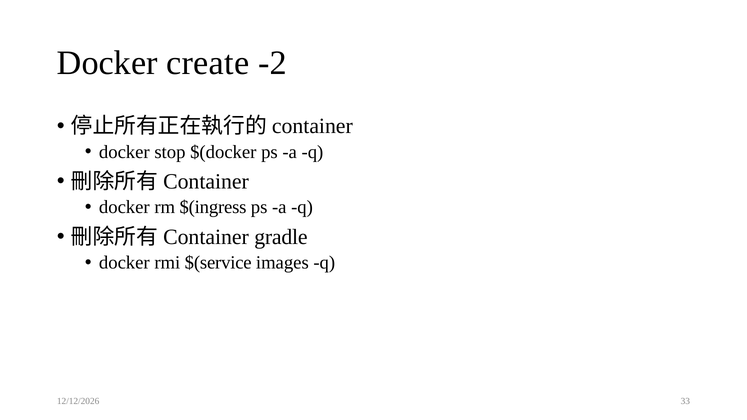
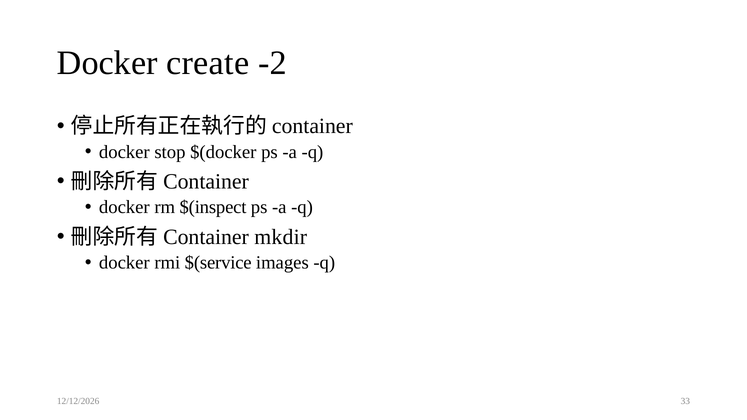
$(ingress: $(ingress -> $(inspect
gradle: gradle -> mkdir
